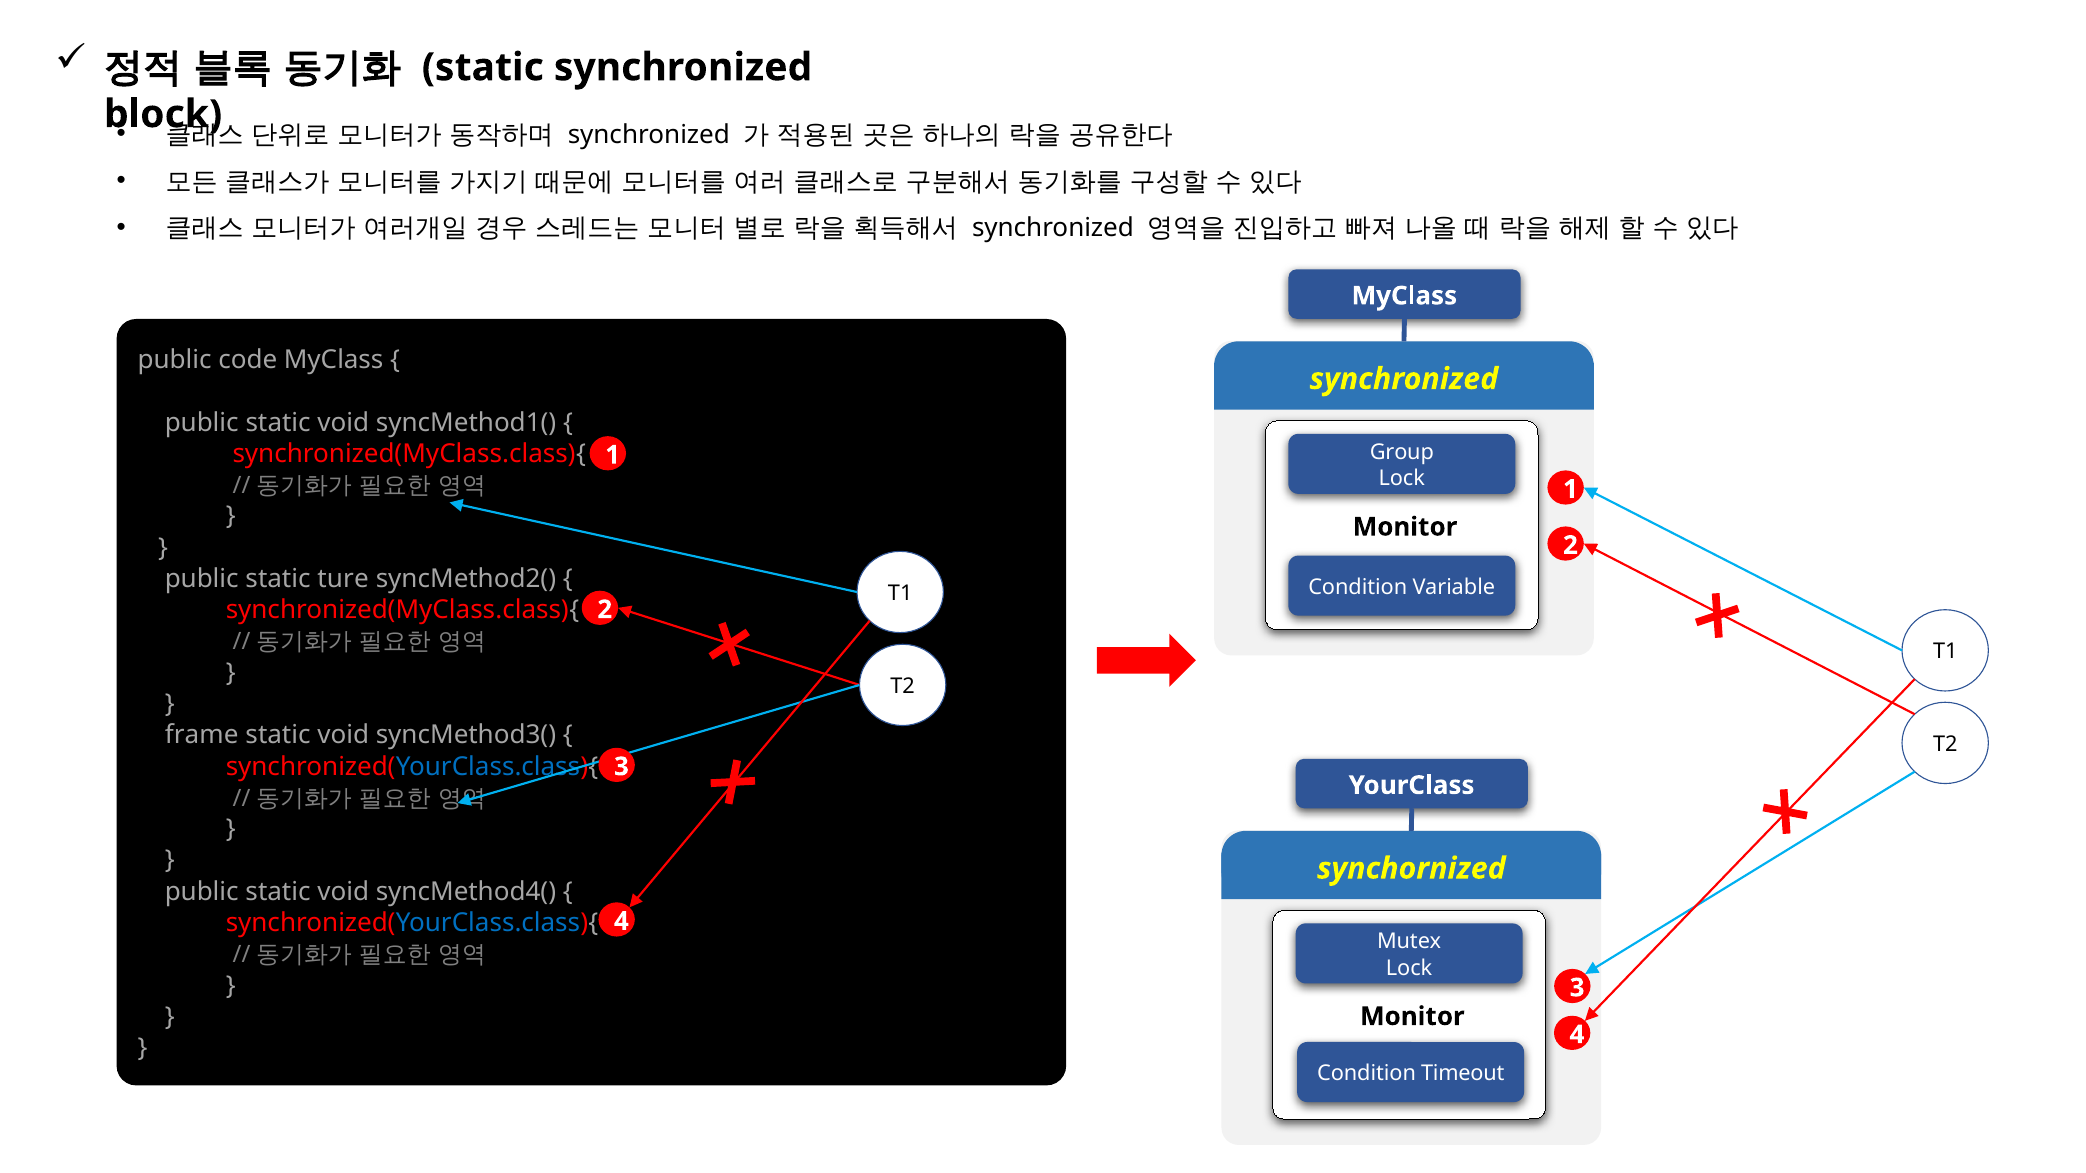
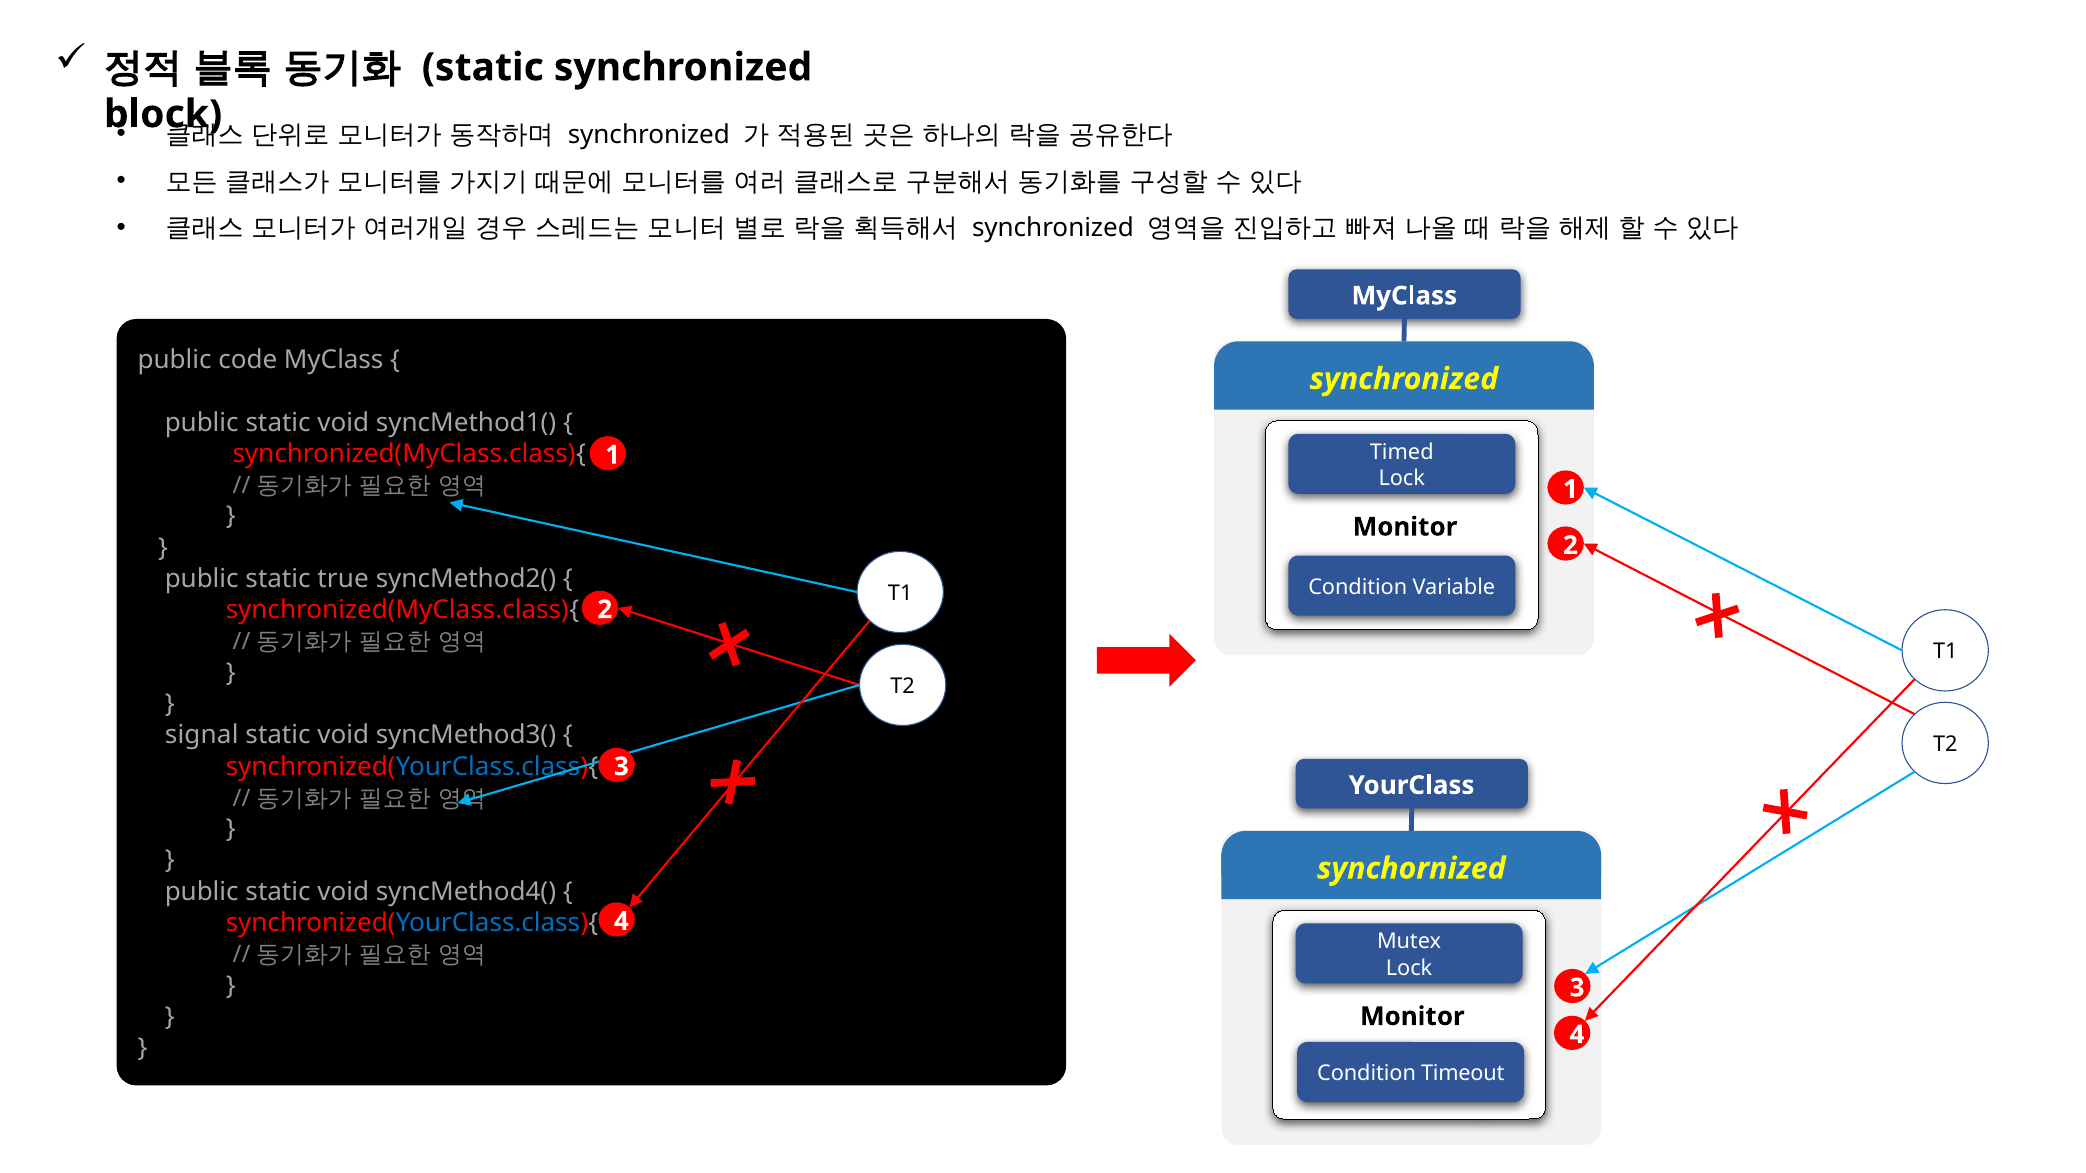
Group: Group -> Timed
ture: ture -> true
frame: frame -> signal
